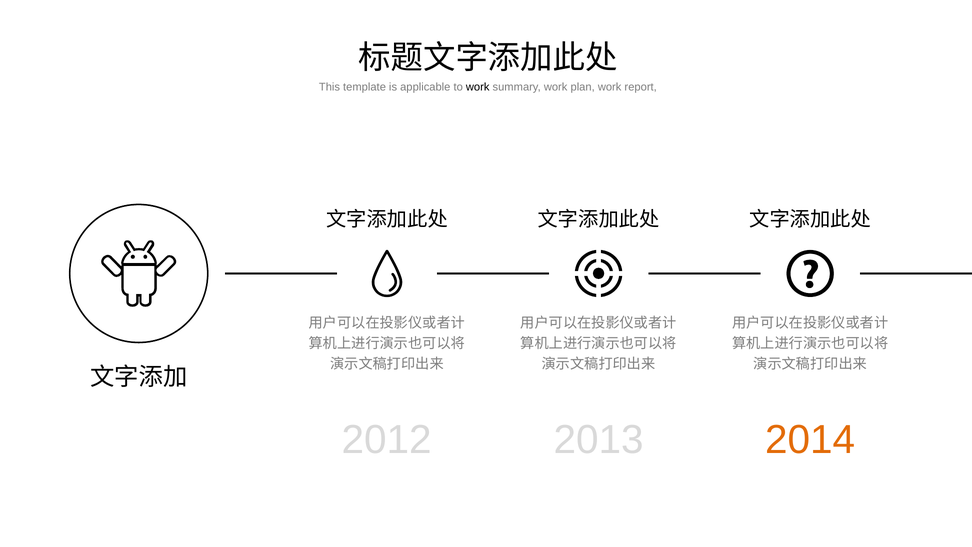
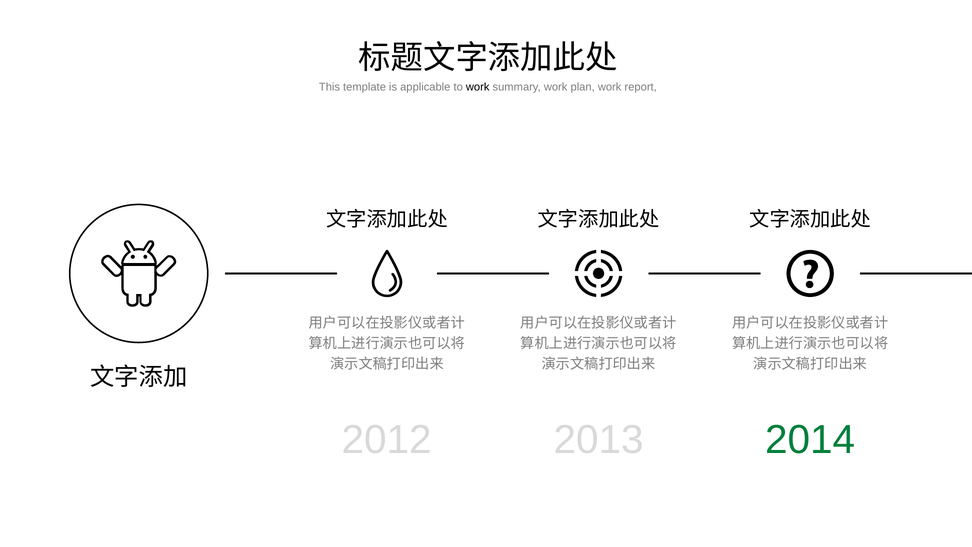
2014 colour: orange -> green
